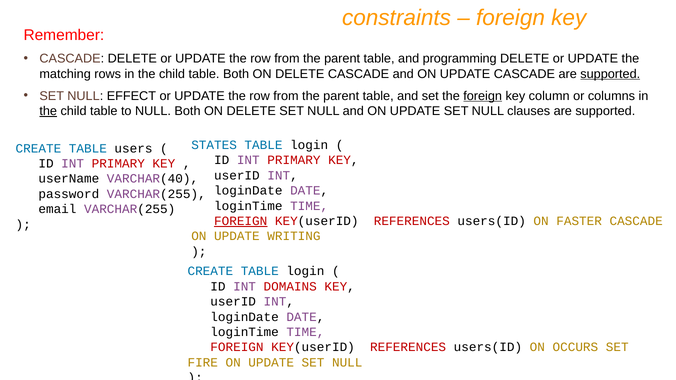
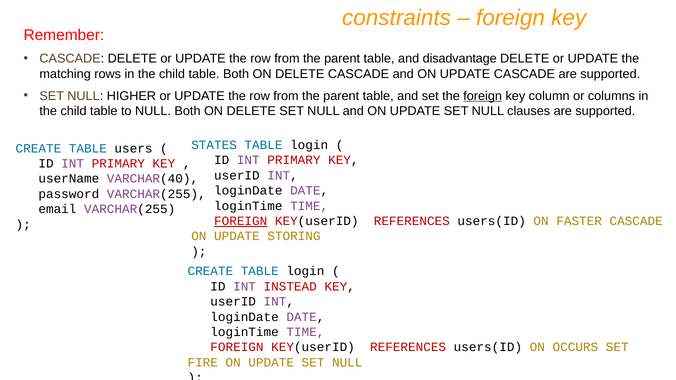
programming: programming -> disadvantage
supported at (610, 74) underline: present -> none
EFFECT: EFFECT -> HIGHER
the at (48, 111) underline: present -> none
WRITING: WRITING -> STORING
DOMAINS: DOMAINS -> INSTEAD
